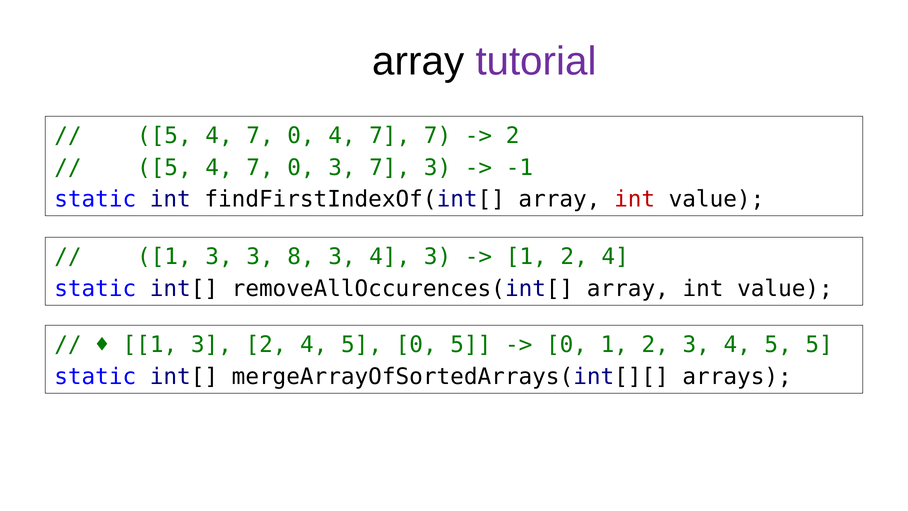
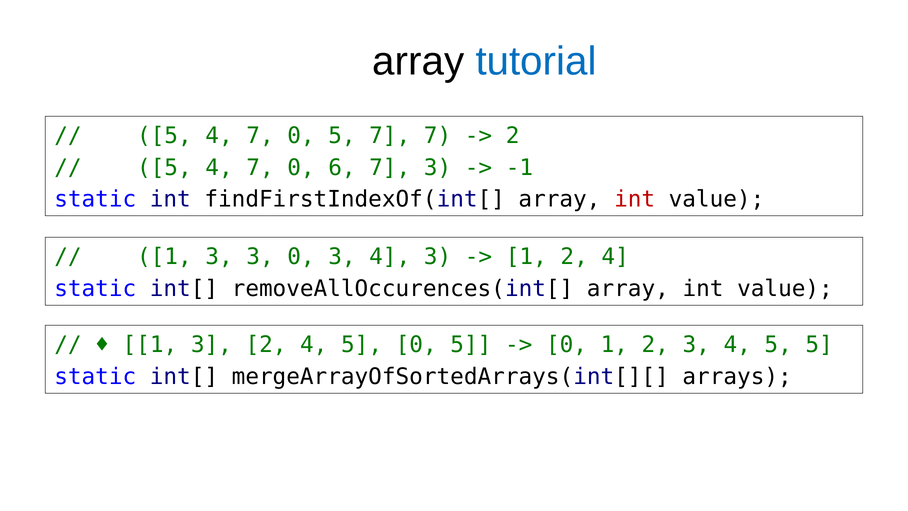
tutorial colour: purple -> blue
7 0 4: 4 -> 5
0 3: 3 -> 6
3 8: 8 -> 0
